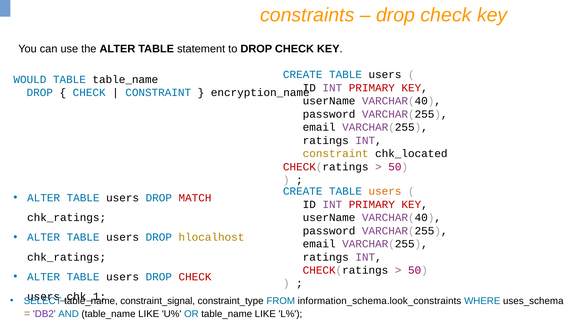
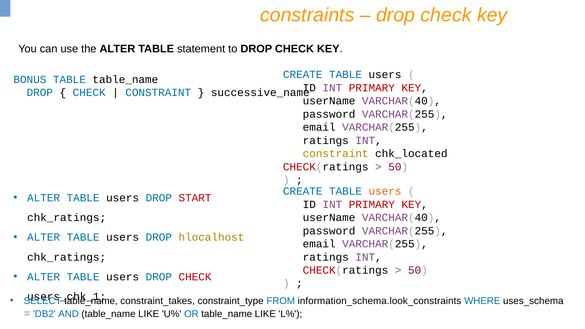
WOULD: WOULD -> BONUS
encryption_name: encryption_name -> successive_name
MATCH: MATCH -> START
constraint_signal: constraint_signal -> constraint_takes
DB2 colour: purple -> blue
